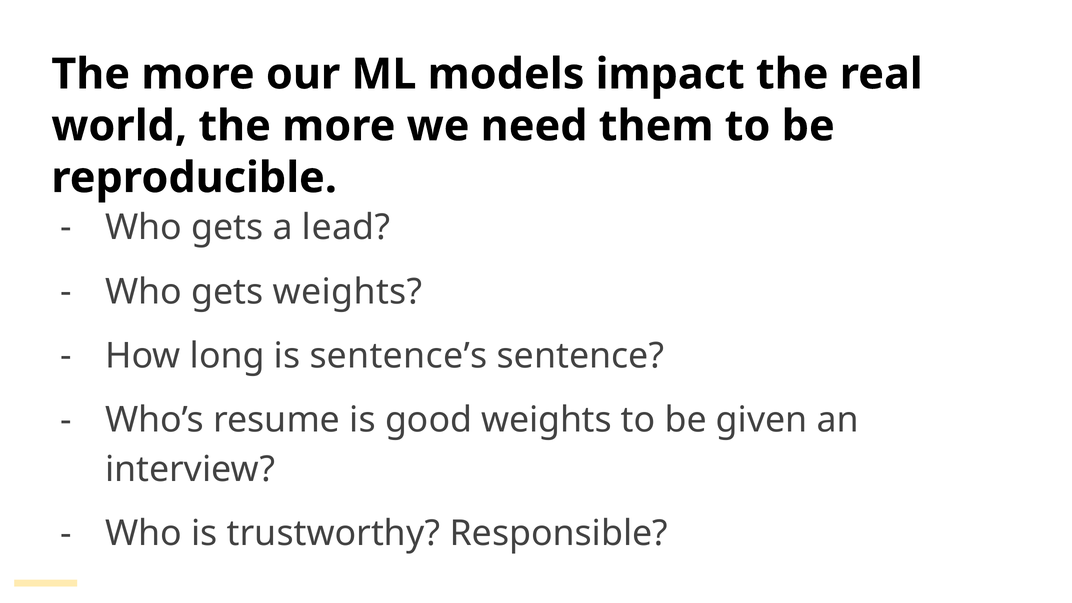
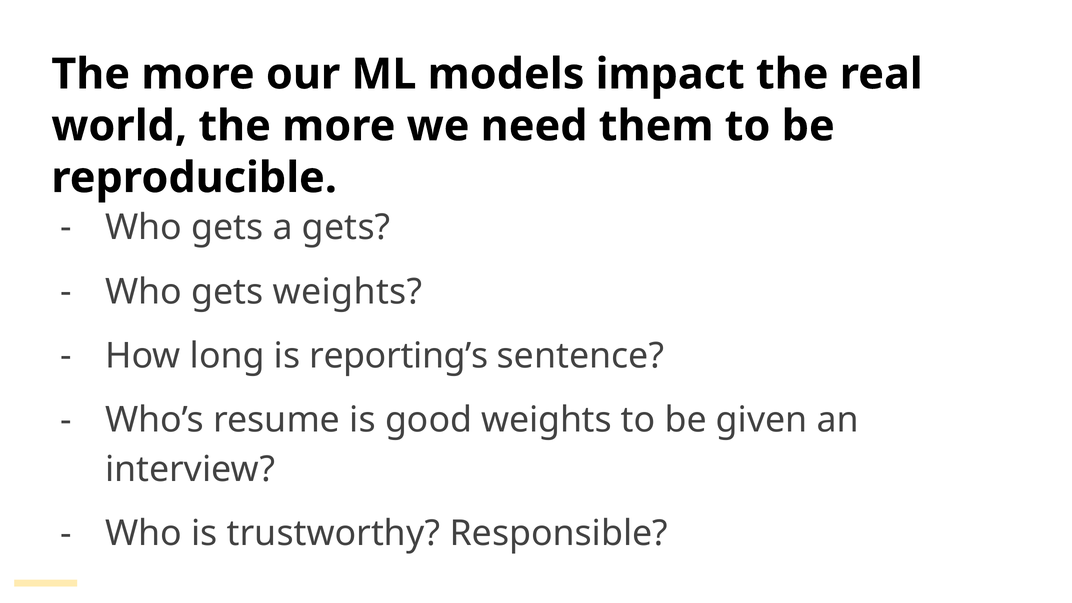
a lead: lead -> gets
sentence’s: sentence’s -> reporting’s
